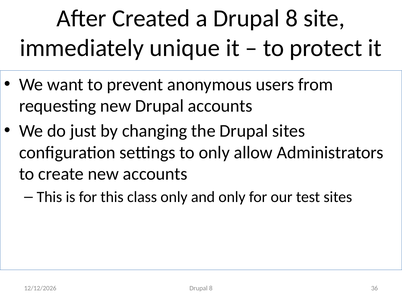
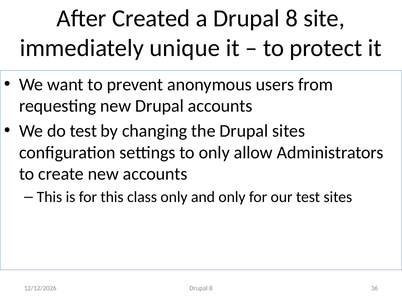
do just: just -> test
